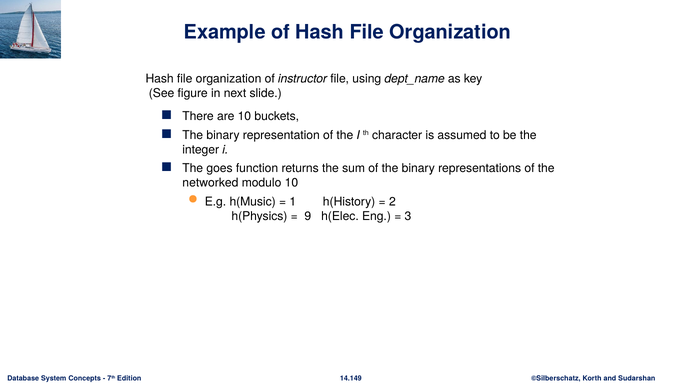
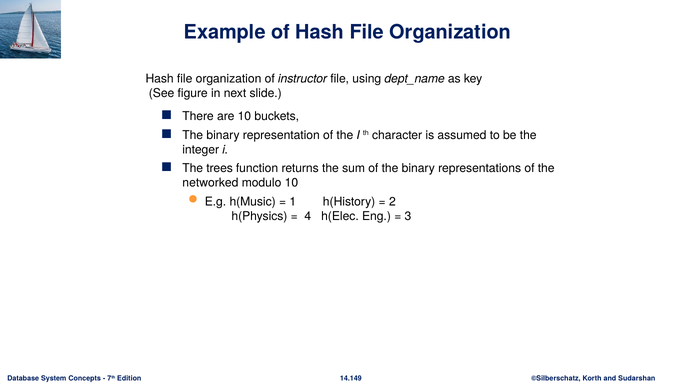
goes: goes -> trees
9: 9 -> 4
